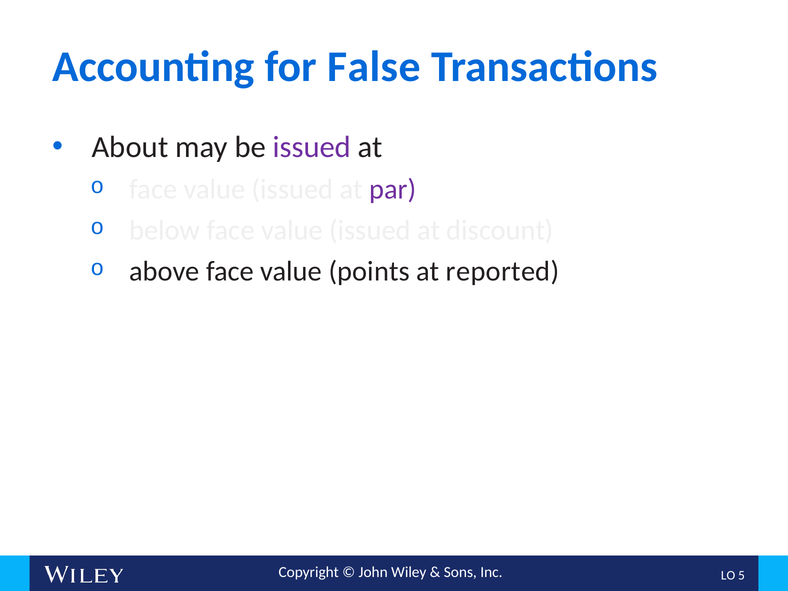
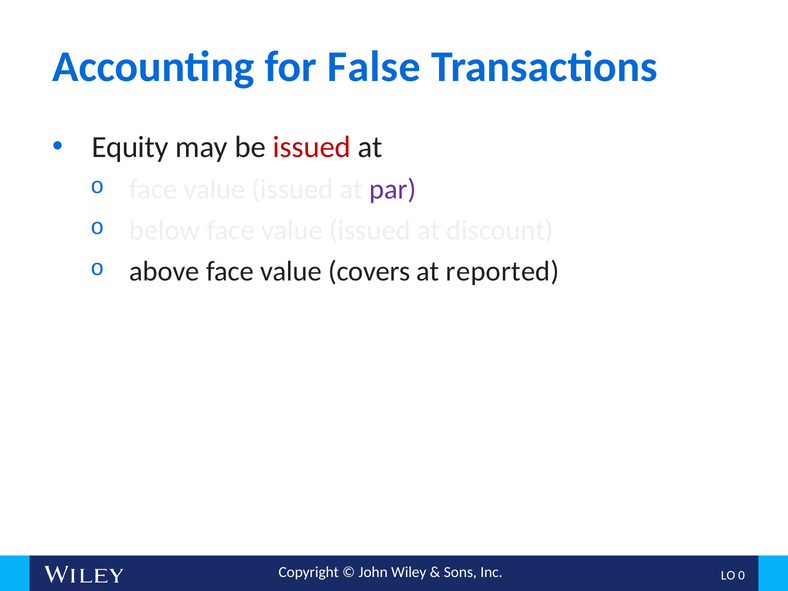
About: About -> Equity
issued at (312, 147) colour: purple -> red
points: points -> covers
5: 5 -> 0
